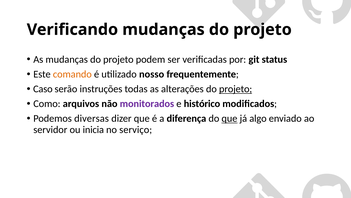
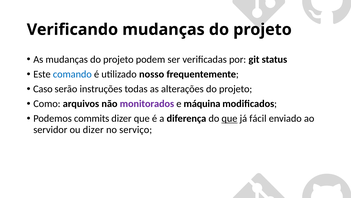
comando colour: orange -> blue
projeto at (236, 89) underline: present -> none
histórico: histórico -> máquina
diversas: diversas -> commits
algo: algo -> fácil
ou inicia: inicia -> dizer
